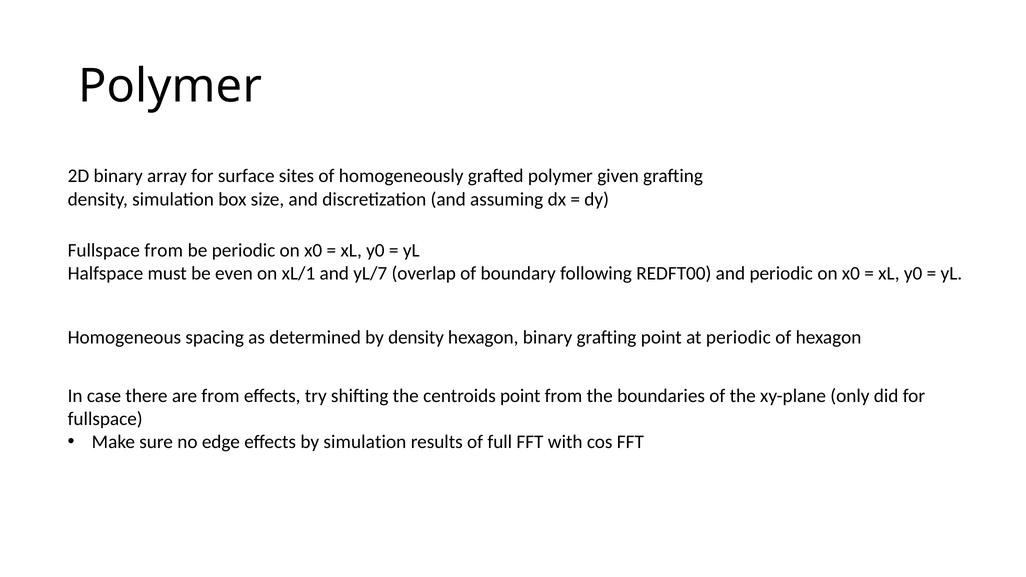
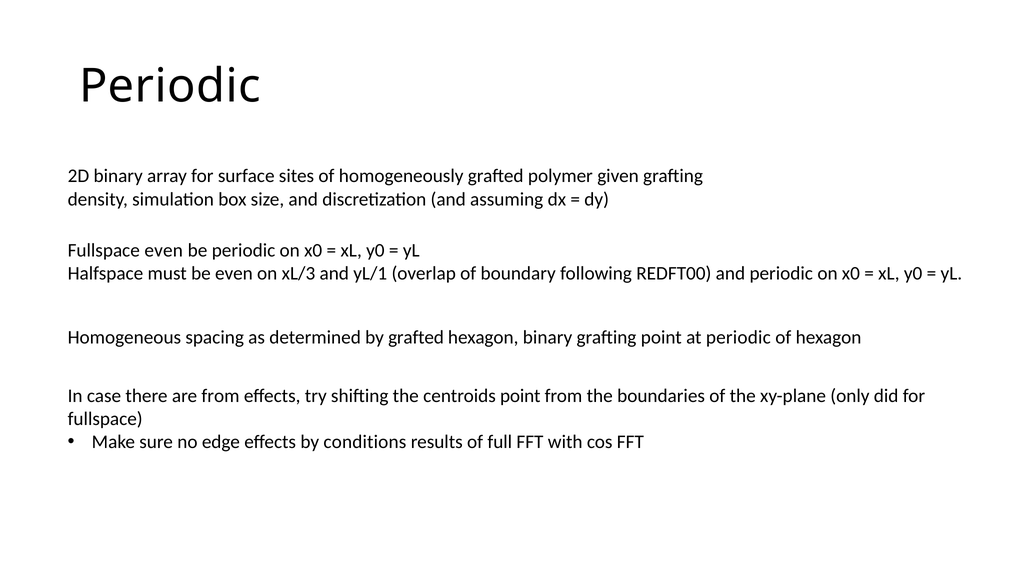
Polymer at (170, 86): Polymer -> Periodic
Fullspace from: from -> even
xL/1: xL/1 -> xL/3
yL/7: yL/7 -> yL/1
by density: density -> grafted
by simulation: simulation -> conditions
